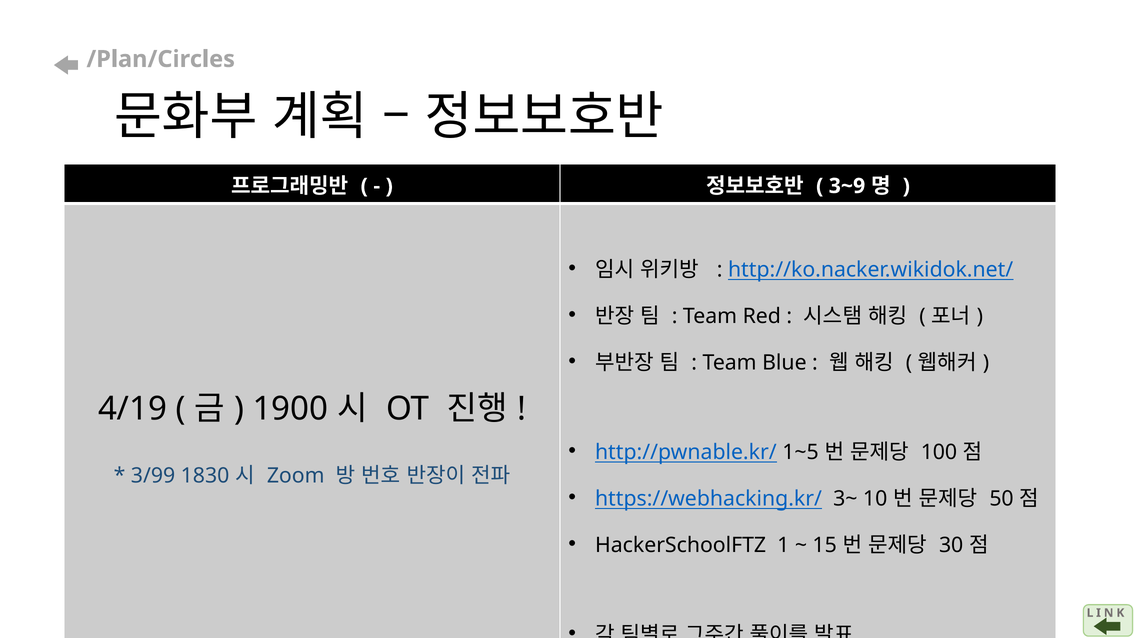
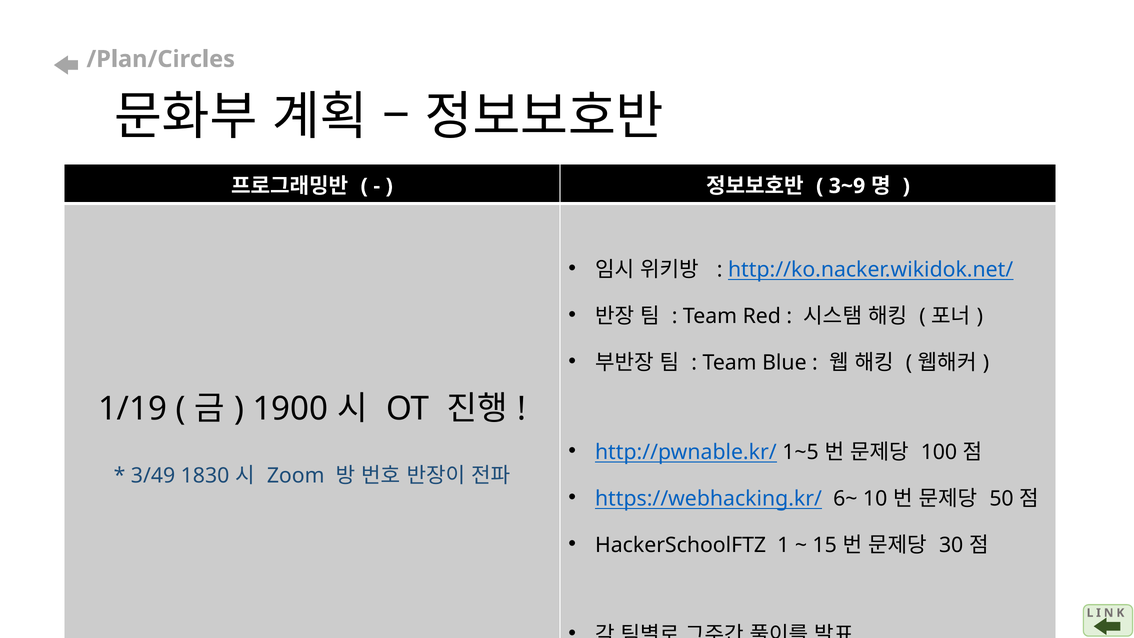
4/19: 4/19 -> 1/19
3/99: 3/99 -> 3/49
3~: 3~ -> 6~
